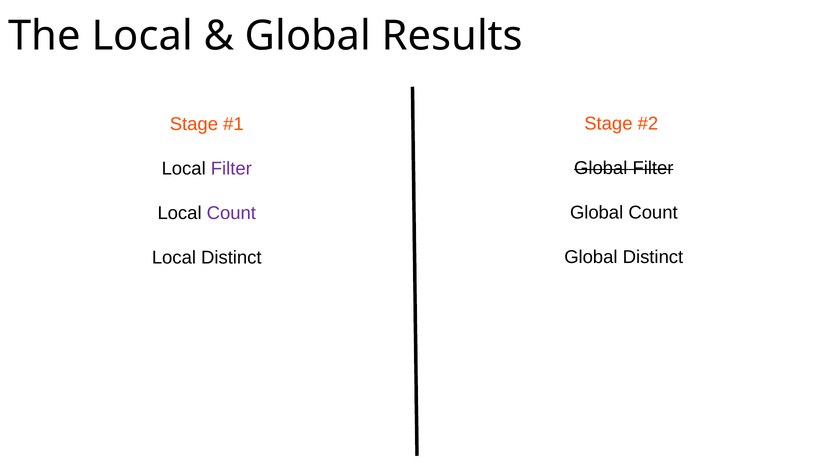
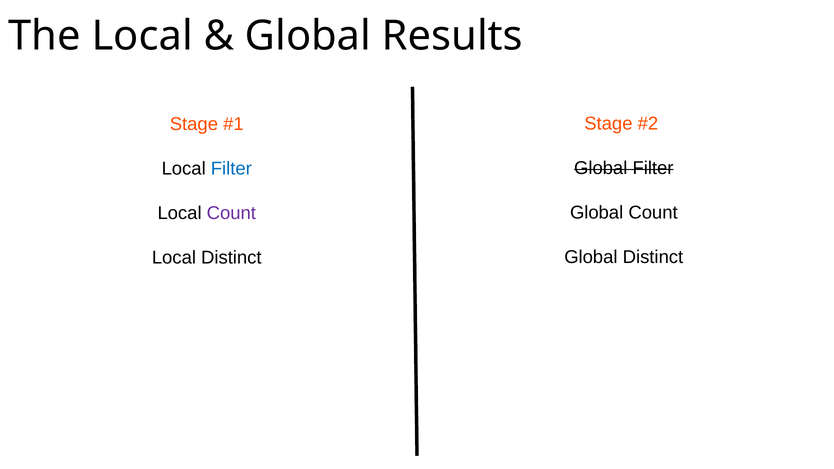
Filter at (231, 169) colour: purple -> blue
